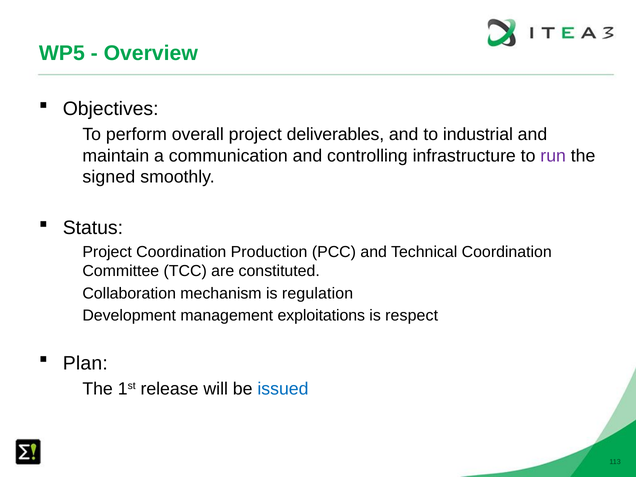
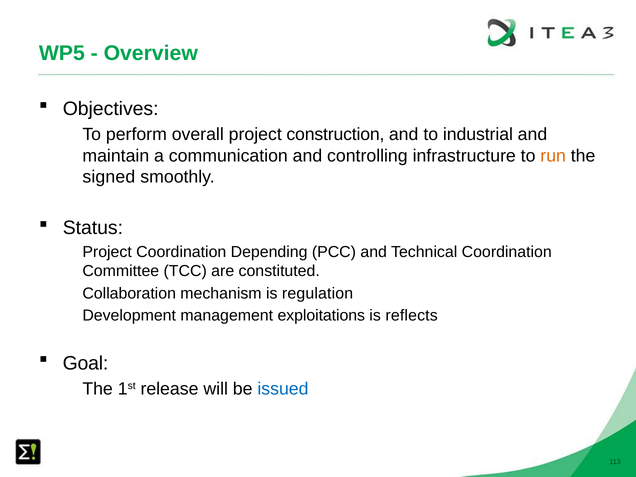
deliverables: deliverables -> construction
run colour: purple -> orange
Production: Production -> Depending
respect: respect -> reflects
Plan: Plan -> Goal
